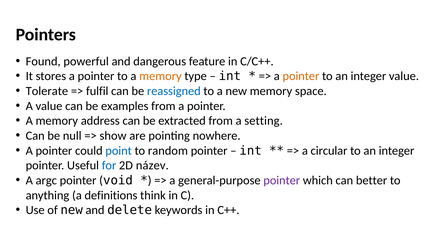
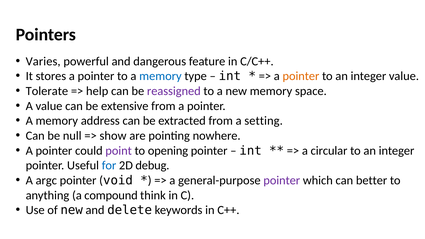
Found: Found -> Varies
memory at (160, 76) colour: orange -> blue
fulfil: fulfil -> help
reassigned colour: blue -> purple
examples: examples -> extensive
point colour: blue -> purple
random: random -> opening
název: název -> debug
definitions: definitions -> compound
